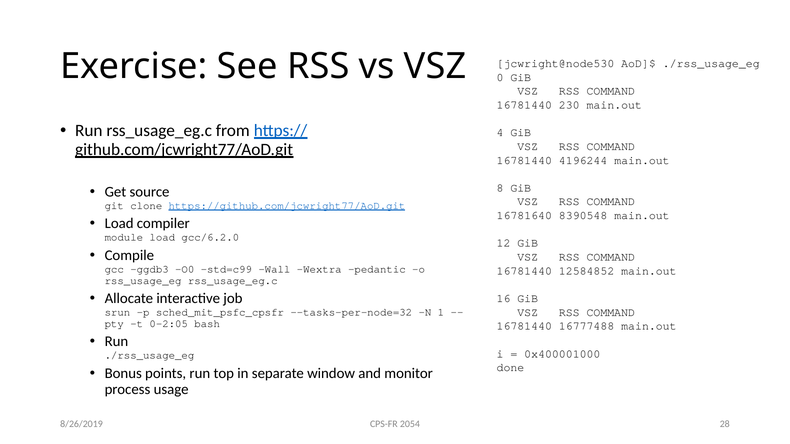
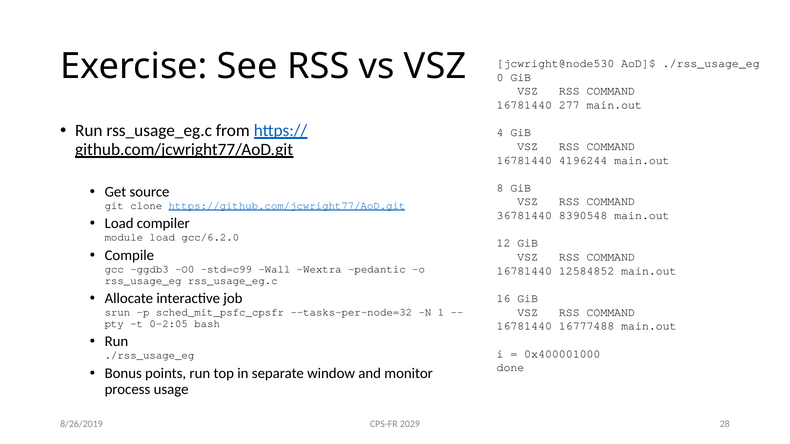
230: 230 -> 277
16781640: 16781640 -> 36781440
2054: 2054 -> 2029
